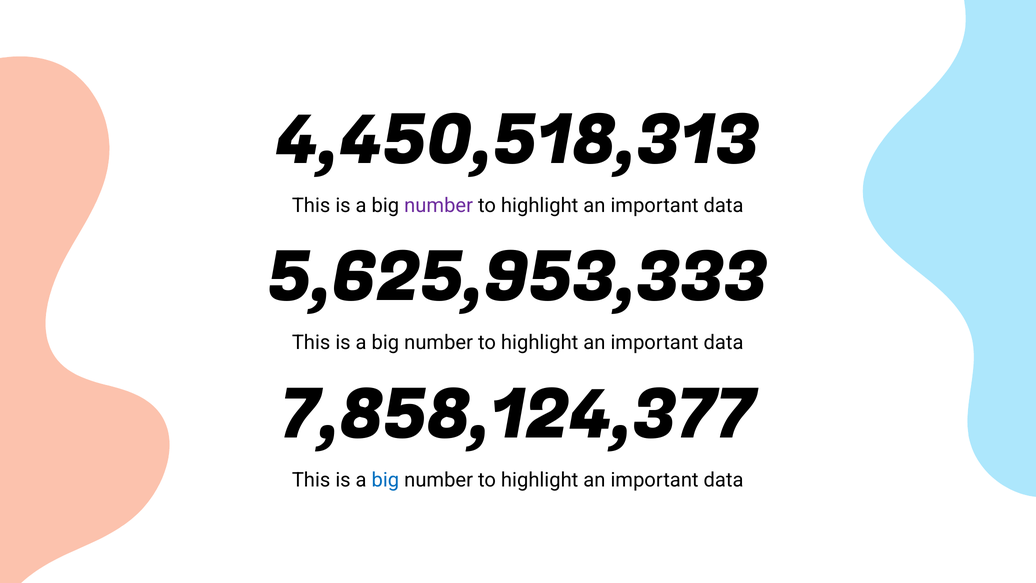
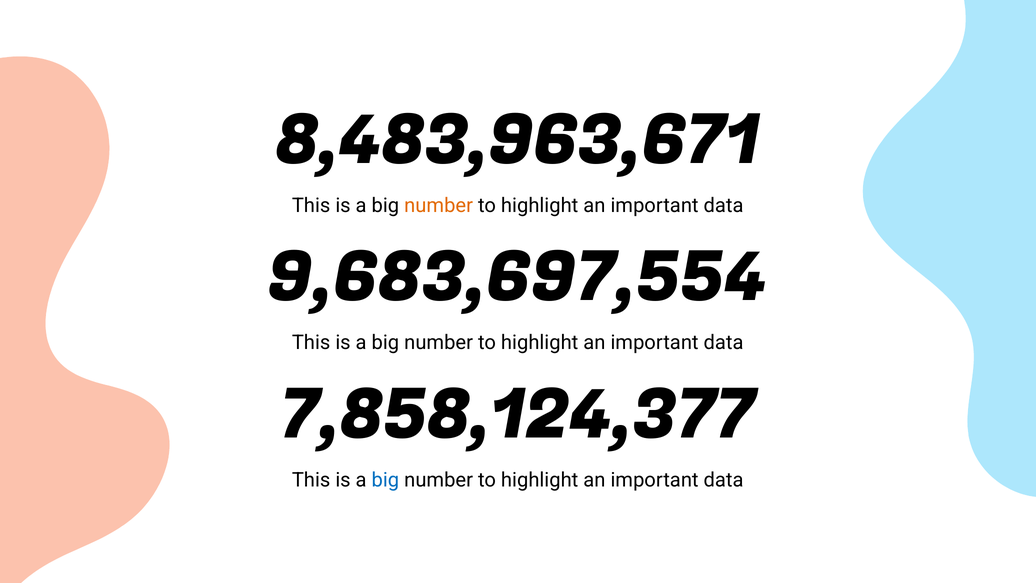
4,450,518,313: 4,450,518,313 -> 8,483,963,671
number at (439, 206) colour: purple -> orange
5,625,953,333: 5,625,953,333 -> 9,683,697,554
